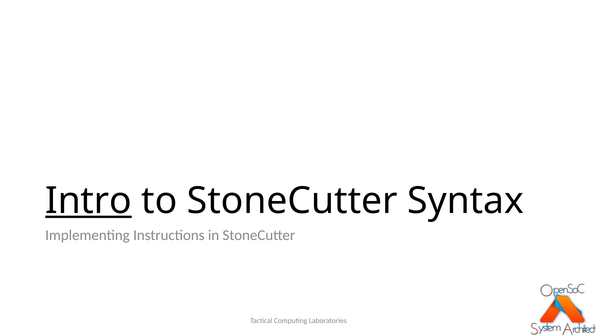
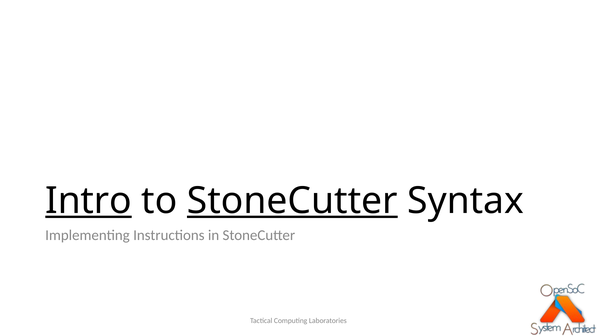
StoneCutter at (292, 201) underline: none -> present
